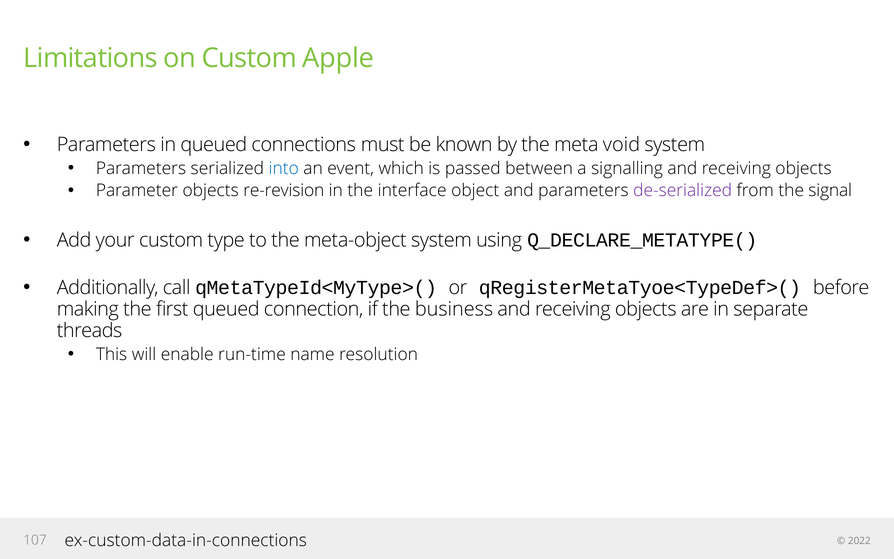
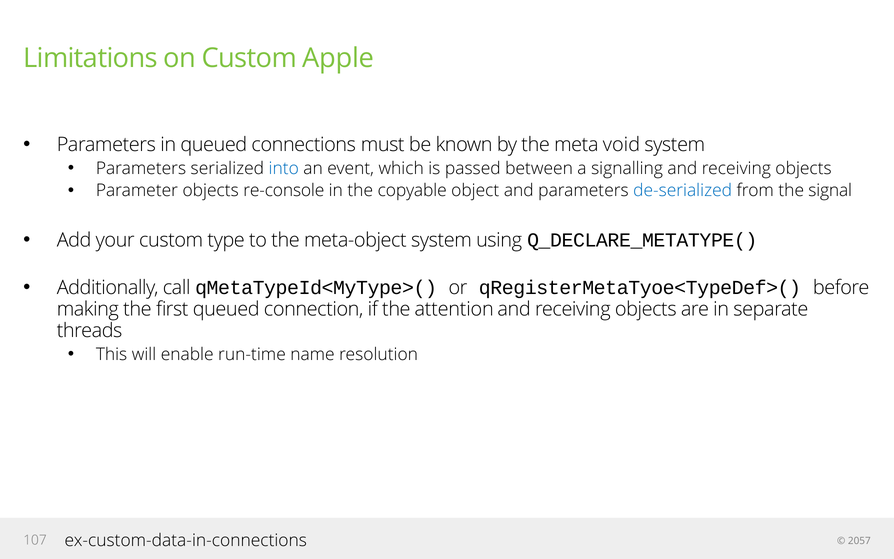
re-revision: re-revision -> re-console
interface: interface -> copyable
de-serialized colour: purple -> blue
business: business -> attention
2022: 2022 -> 2057
